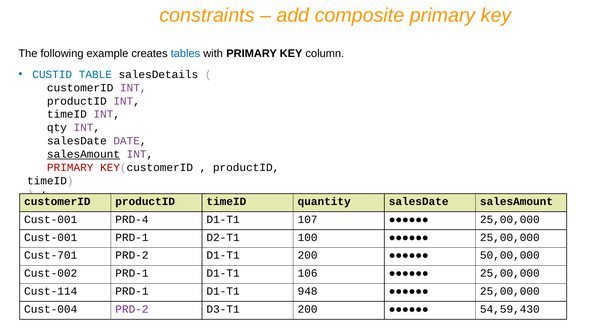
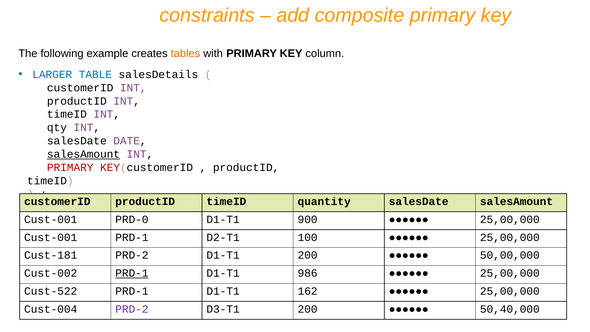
tables colour: blue -> orange
CUSTID: CUSTID -> LARGER
PRD-4: PRD-4 -> PRD-0
107: 107 -> 900
Cust-701: Cust-701 -> Cust-181
PRD-1 at (132, 273) underline: none -> present
106: 106 -> 986
Cust-114: Cust-114 -> Cust-522
948: 948 -> 162
54,59,430: 54,59,430 -> 50,40,000
